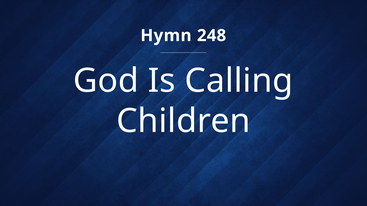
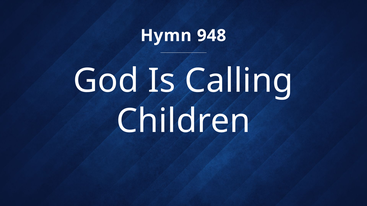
248: 248 -> 948
